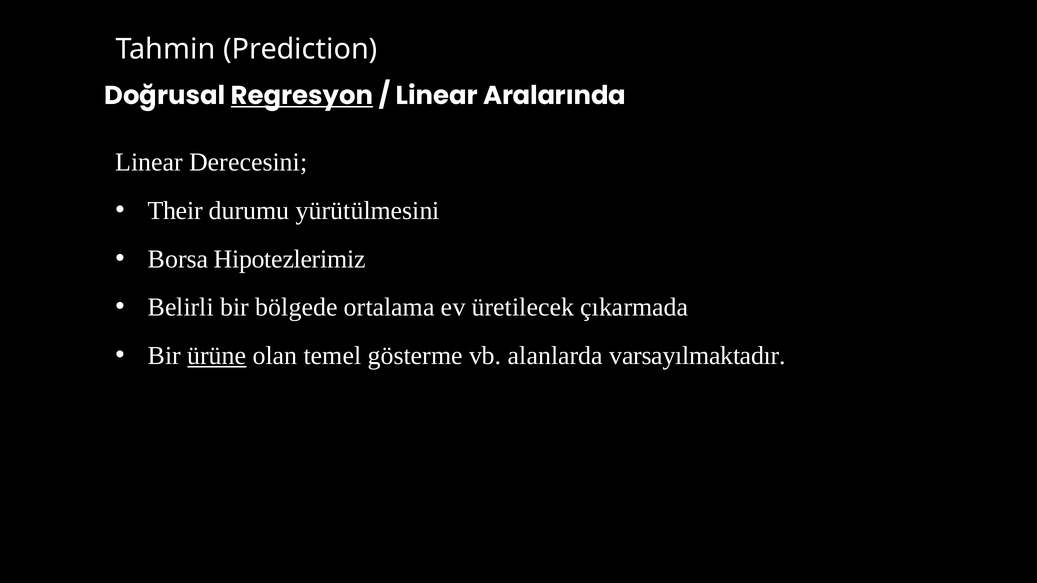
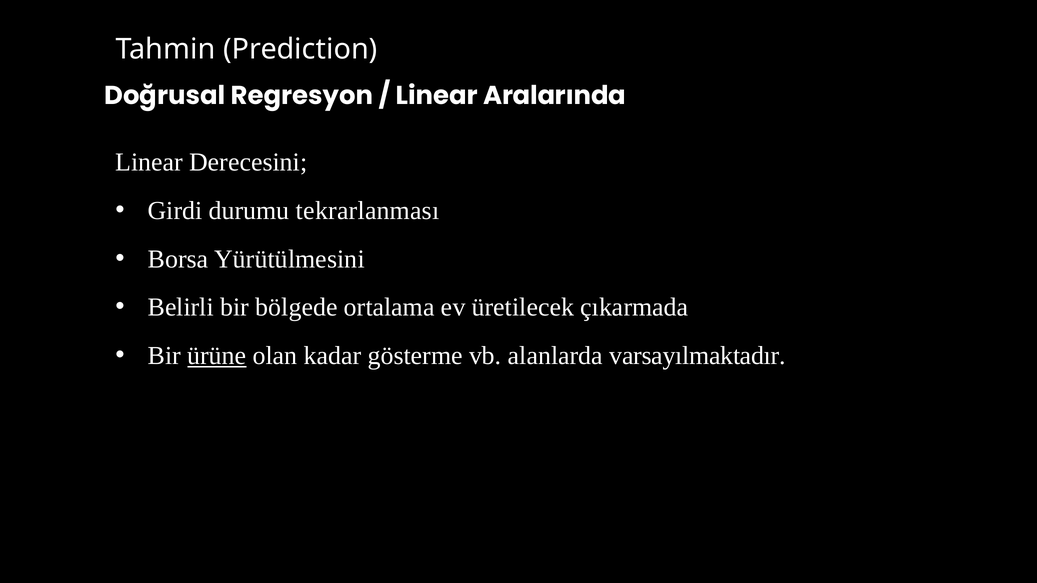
Regresyon underline: present -> none
Their: Their -> Girdi
yürütülmesini: yürütülmesini -> tekrarlanması
Hipotezlerimiz: Hipotezlerimiz -> Yürütülmesini
temel: temel -> kadar
